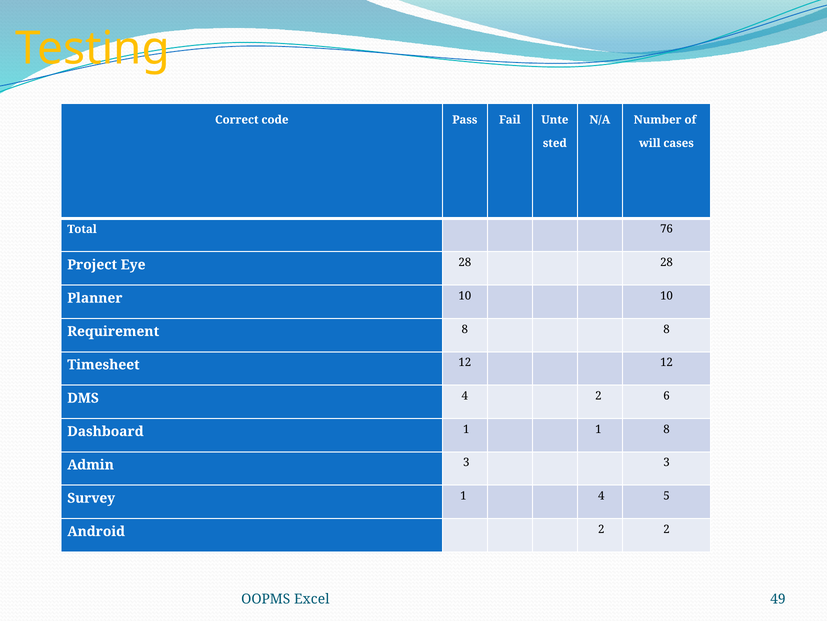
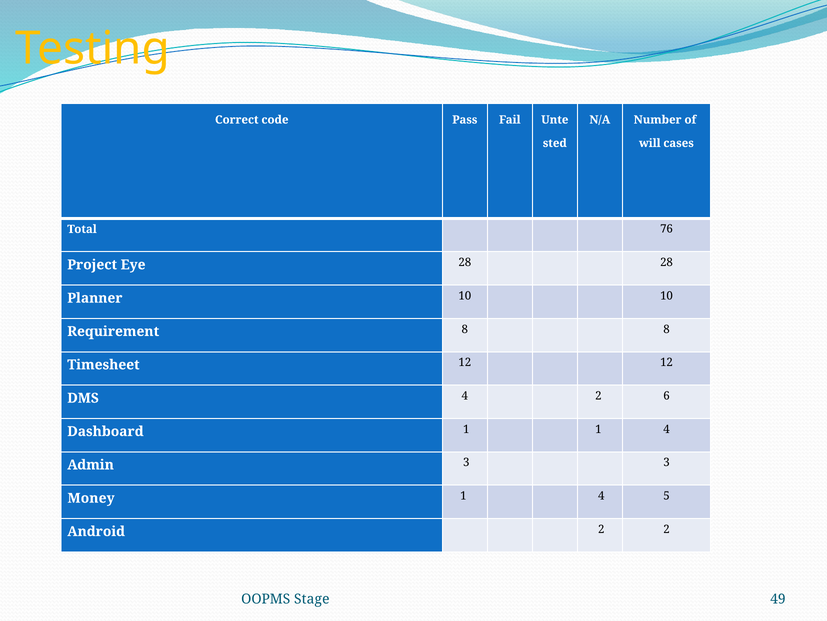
1 1 8: 8 -> 4
Survey: Survey -> Money
Excel: Excel -> Stage
